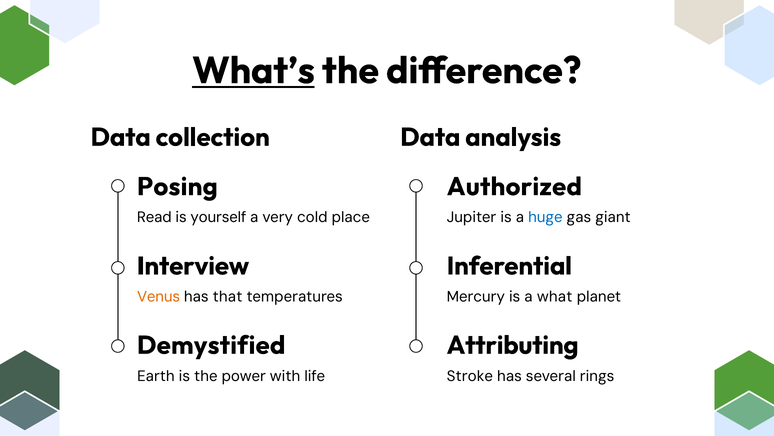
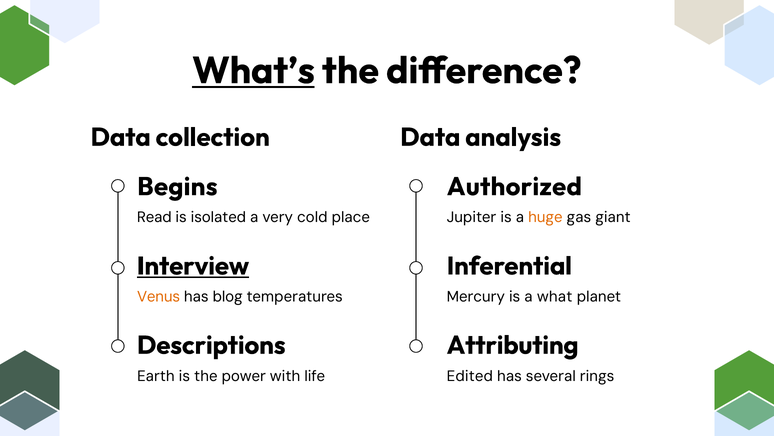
Posing: Posing -> Begins
yourself: yourself -> isolated
huge colour: blue -> orange
Interview underline: none -> present
that: that -> blog
Demystified: Demystified -> Descriptions
Stroke: Stroke -> Edited
